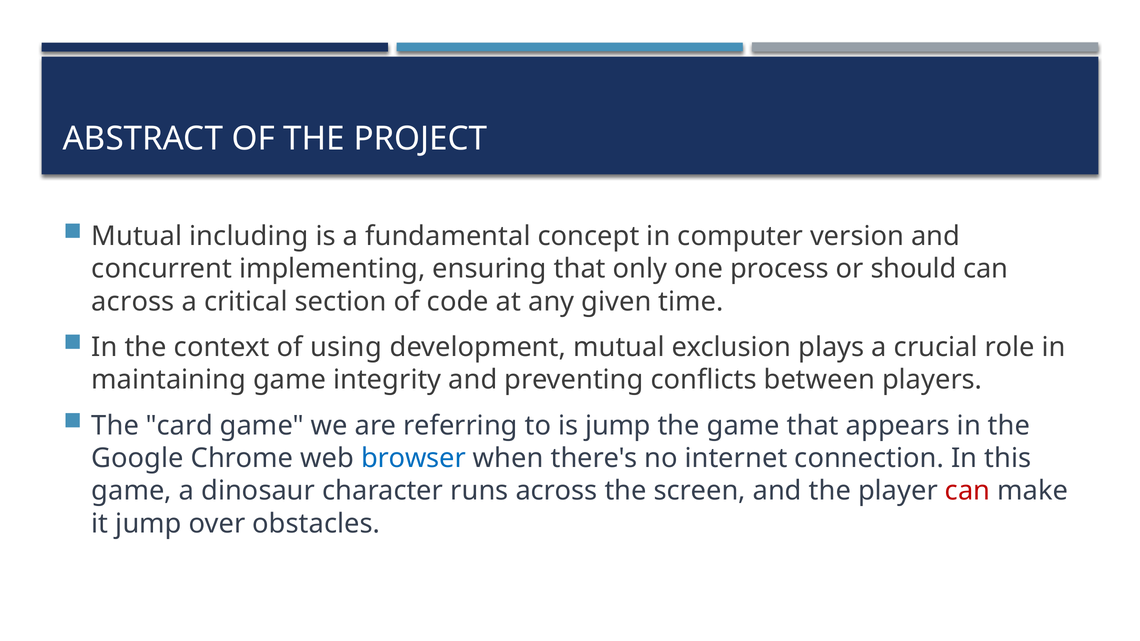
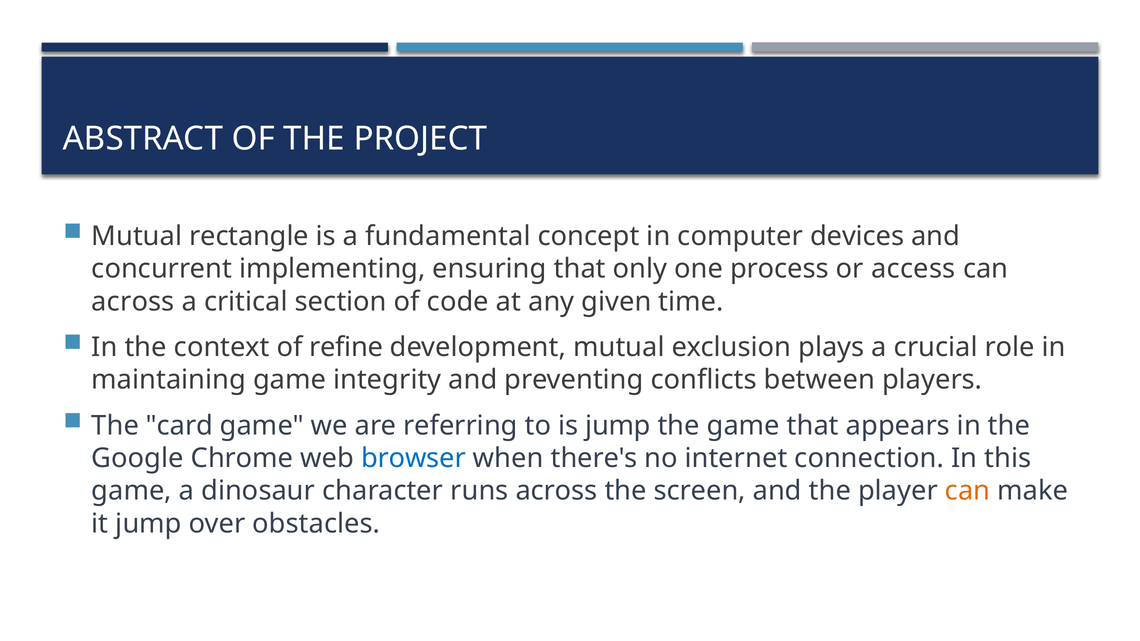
including: including -> rectangle
version: version -> devices
should: should -> access
using: using -> refine
can at (968, 491) colour: red -> orange
